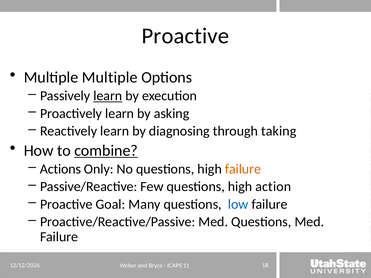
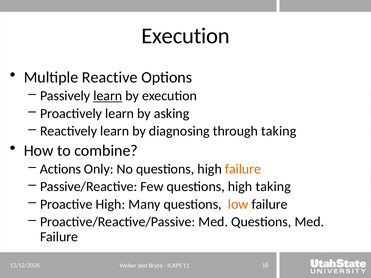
Proactive at (185, 36): Proactive -> Execution
Multiple Multiple: Multiple -> Reactive
combine underline: present -> none
high action: action -> taking
Proactive Goal: Goal -> High
low colour: blue -> orange
